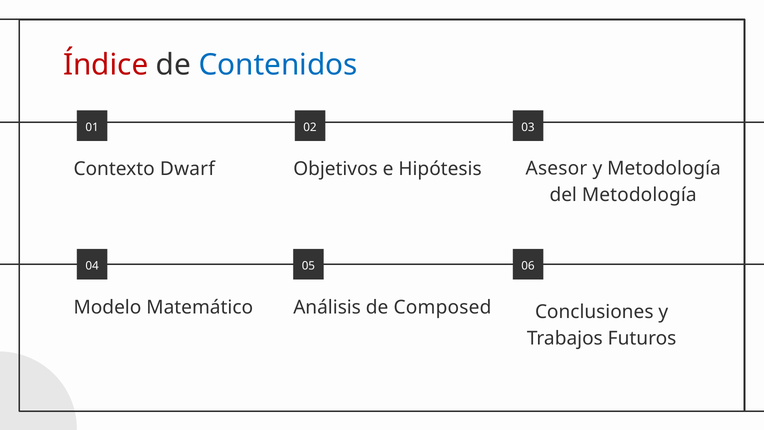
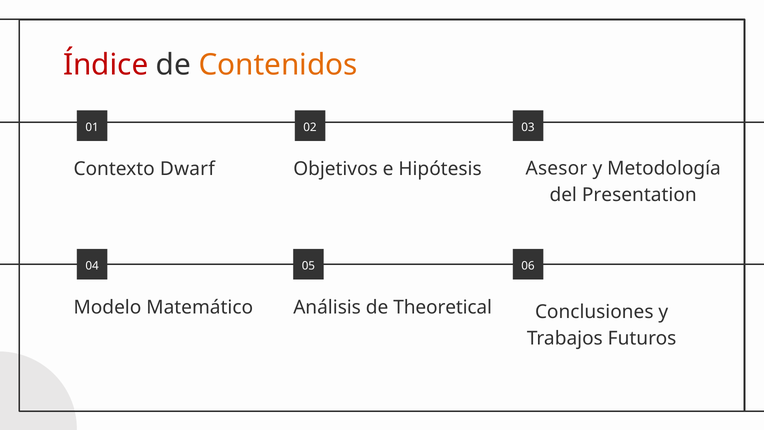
Contenidos colour: blue -> orange
del Metodología: Metodología -> Presentation
Composed: Composed -> Theoretical
